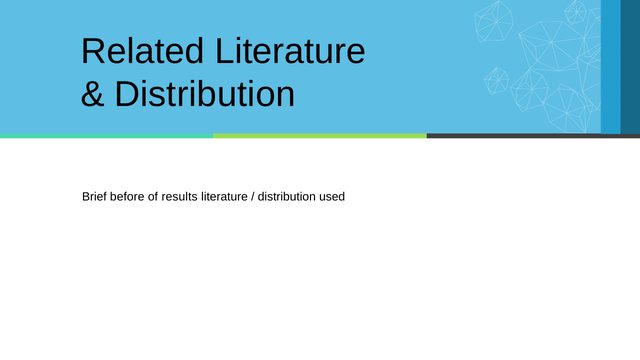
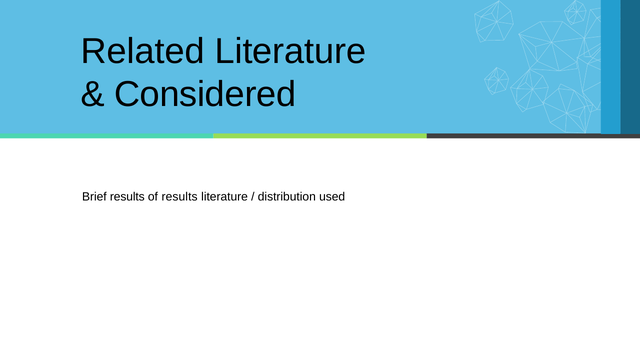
Distribution at (205, 95): Distribution -> Considered
Brief before: before -> results
